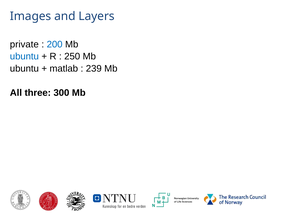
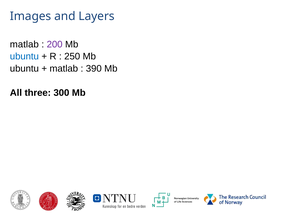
private at (24, 44): private -> matlab
200 colour: blue -> purple
239: 239 -> 390
